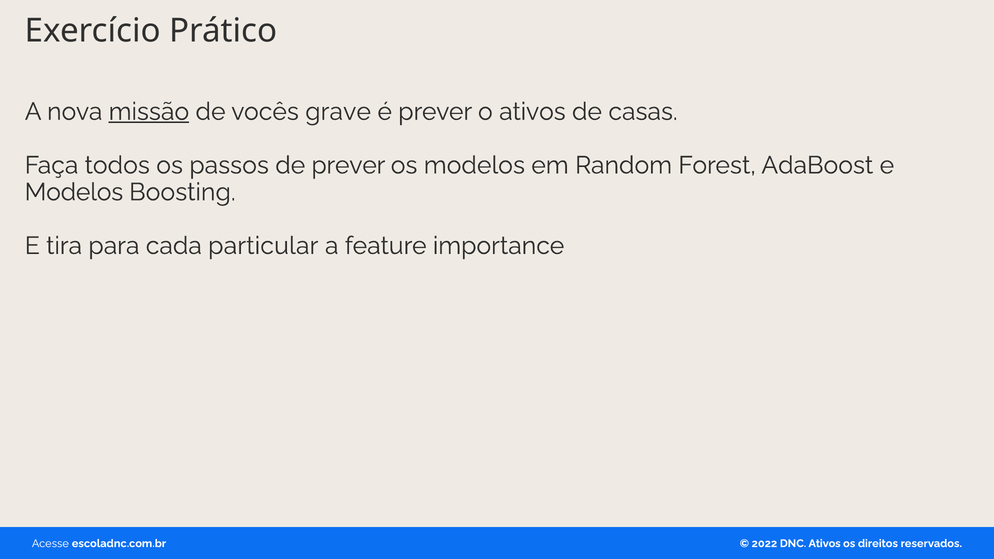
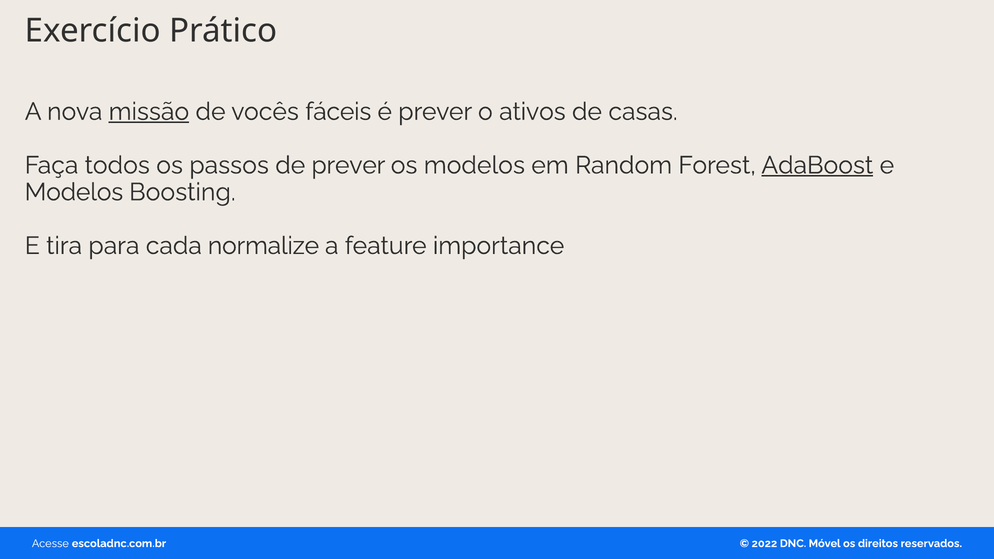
grave: grave -> fáceis
AdaBoost underline: none -> present
particular: particular -> normalize
Ativos at (825, 544): Ativos -> Móvel
